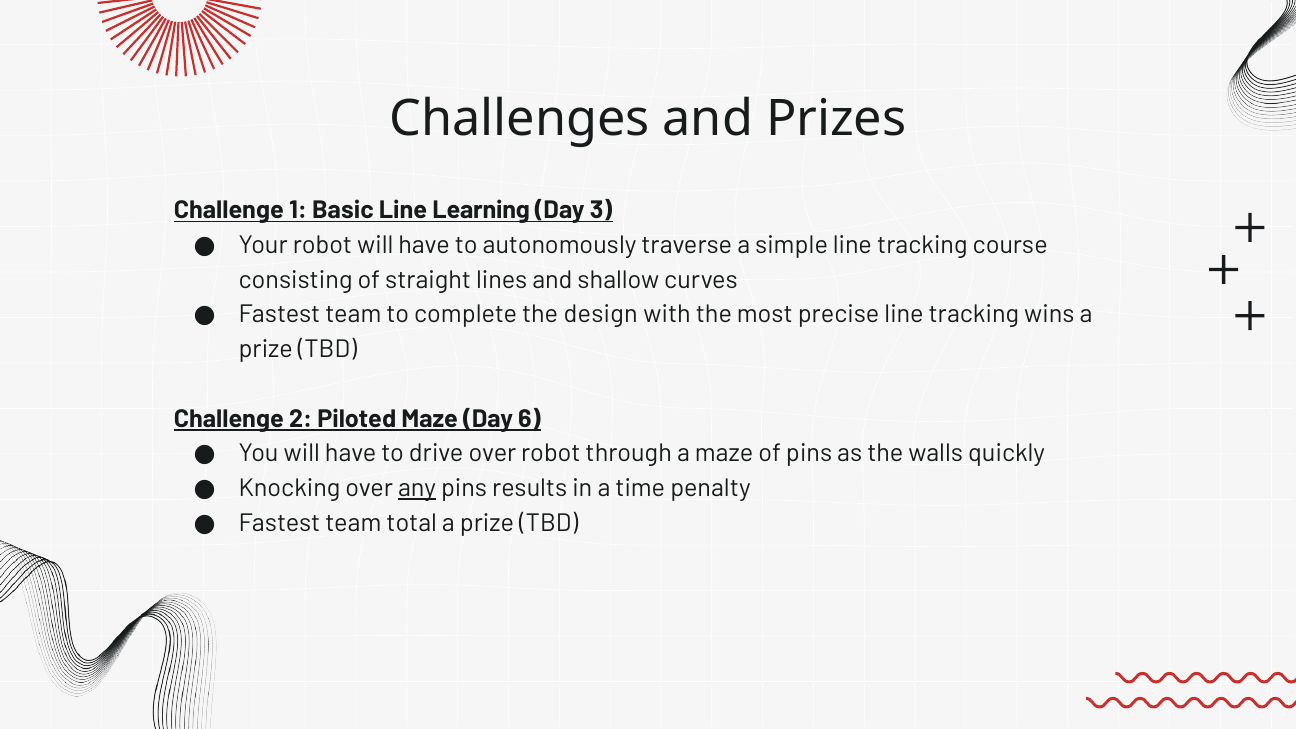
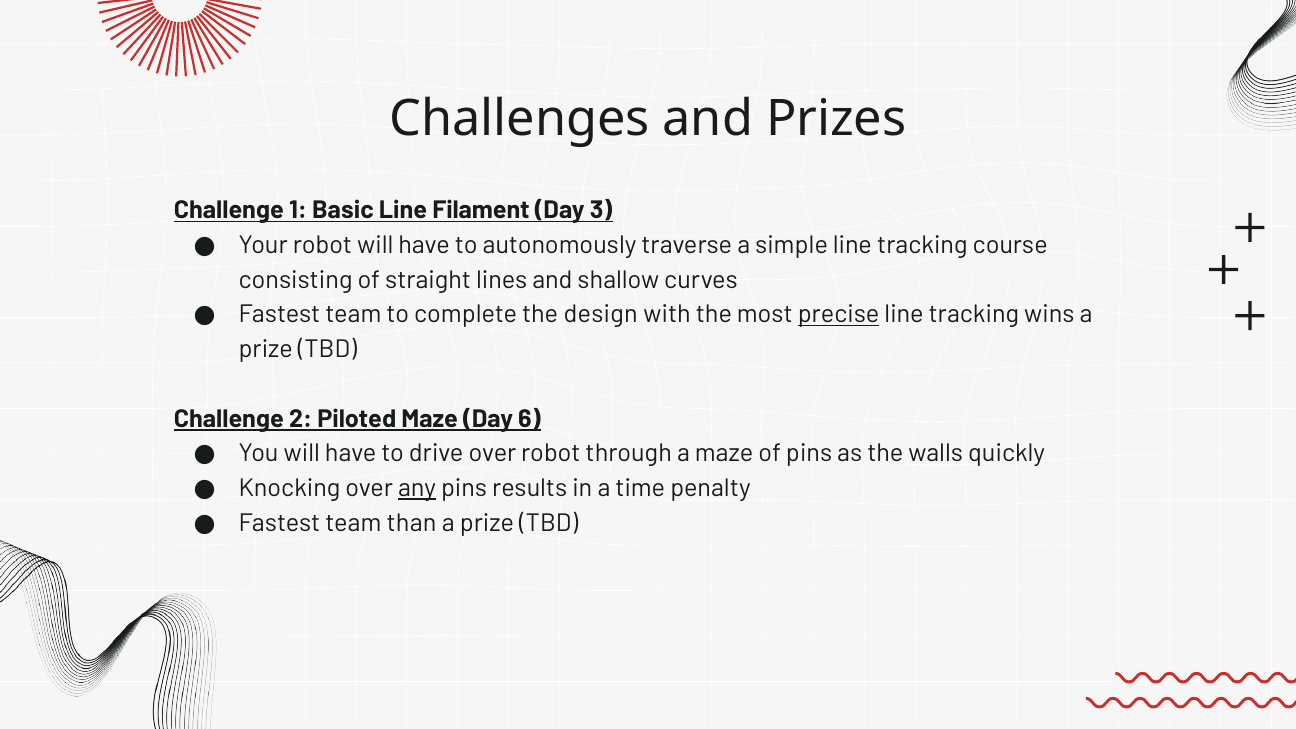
Learning: Learning -> Filament
precise underline: none -> present
total: total -> than
